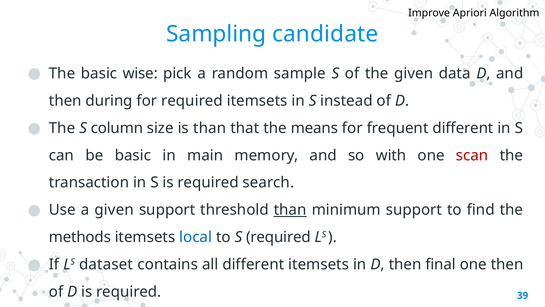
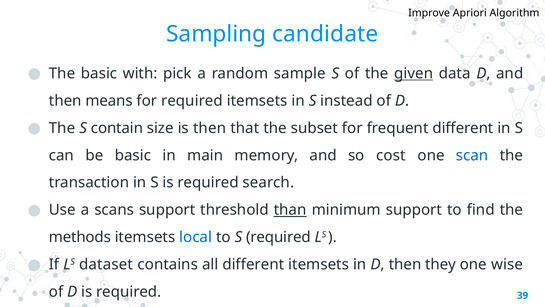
wise: wise -> with
given at (414, 73) underline: none -> present
during: during -> means
column: column -> contain
is than: than -> then
means: means -> subset
with: with -> cost
scan colour: red -> blue
a given: given -> scans
final: final -> they
one then: then -> wise
